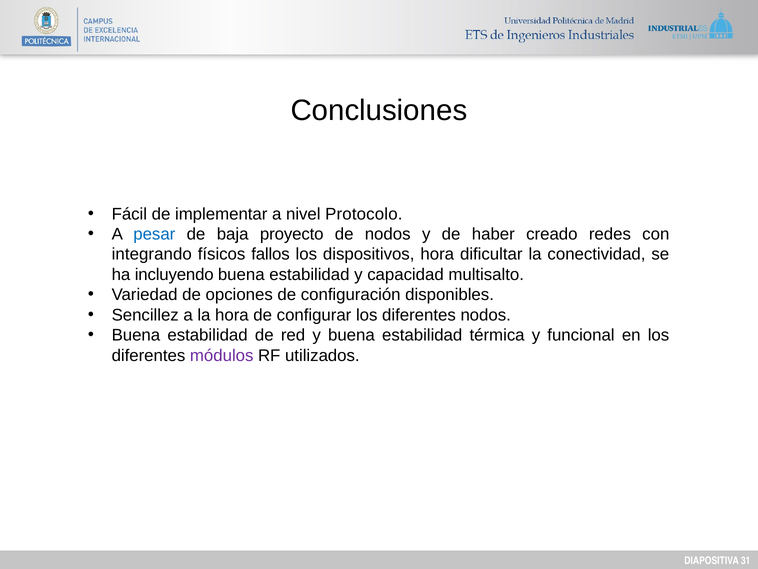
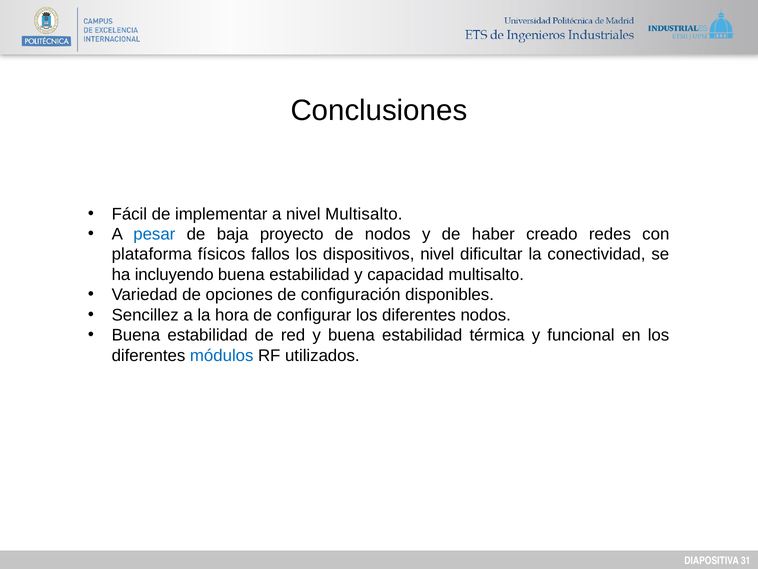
nivel Protocolo: Protocolo -> Multisalto
integrando: integrando -> plataforma
dispositivos hora: hora -> nivel
módulos colour: purple -> blue
